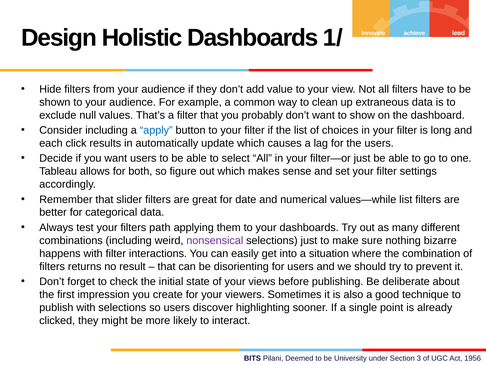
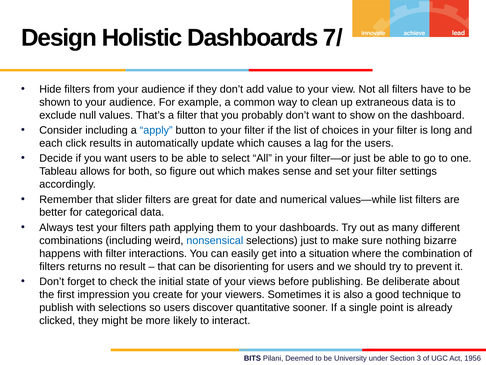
1/: 1/ -> 7/
nonsensical colour: purple -> blue
highlighting: highlighting -> quantitative
